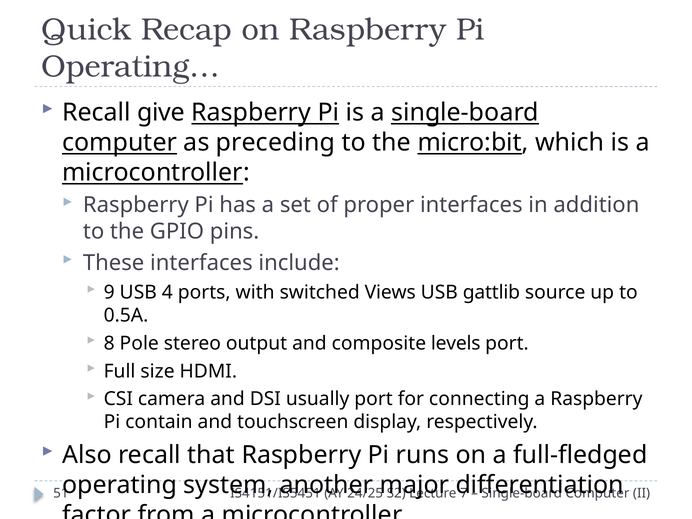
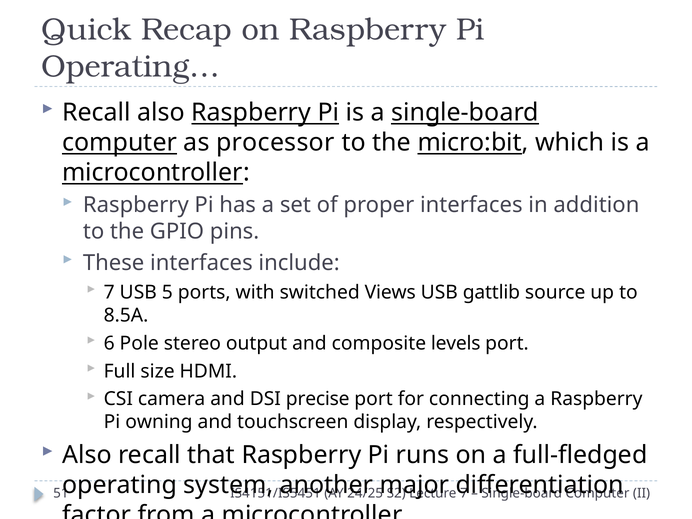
Recall give: give -> also
preceding: preceding -> processor
9 at (109, 292): 9 -> 7
4: 4 -> 5
0.5A: 0.5A -> 8.5A
8: 8 -> 6
usually: usually -> precise
contain: contain -> owning
